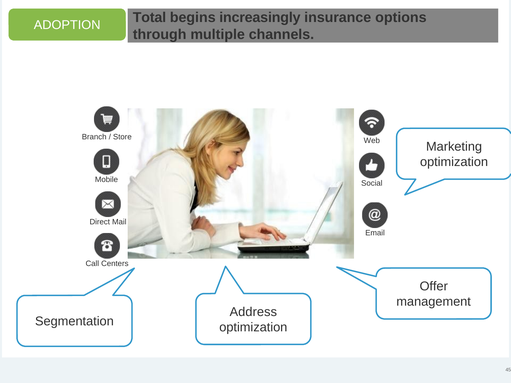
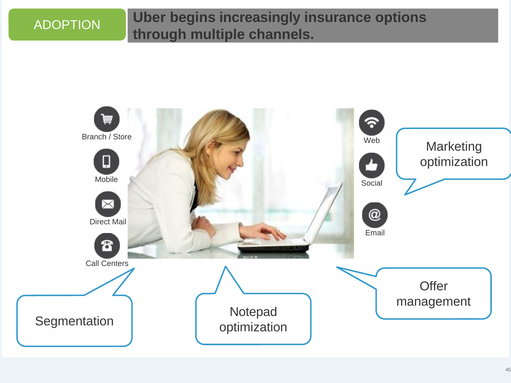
Total: Total -> Uber
Address: Address -> Notepad
